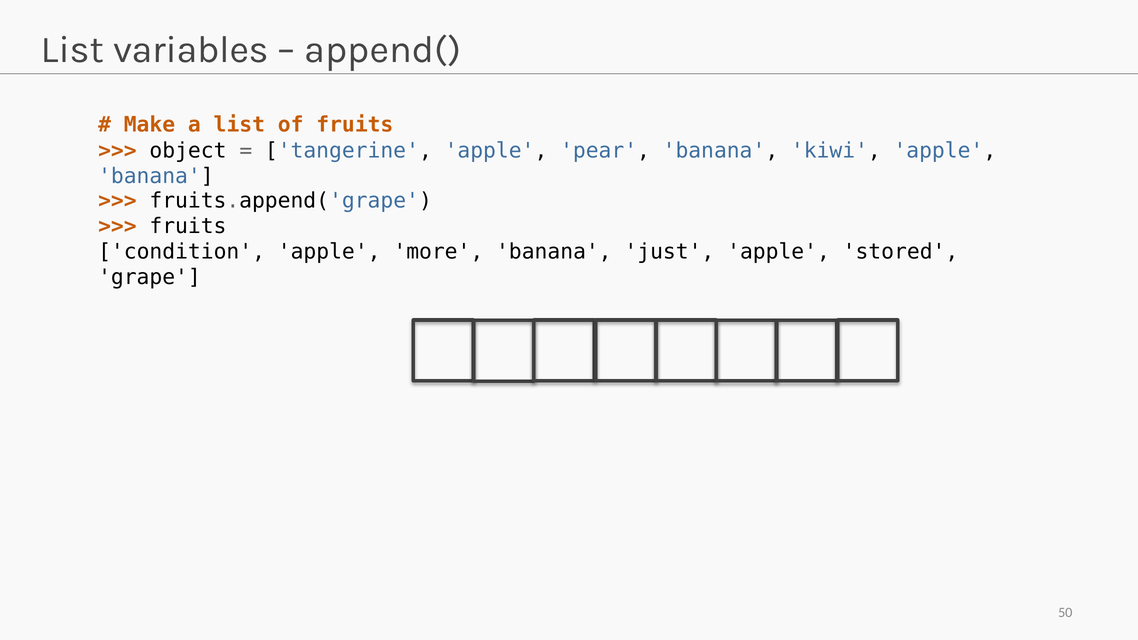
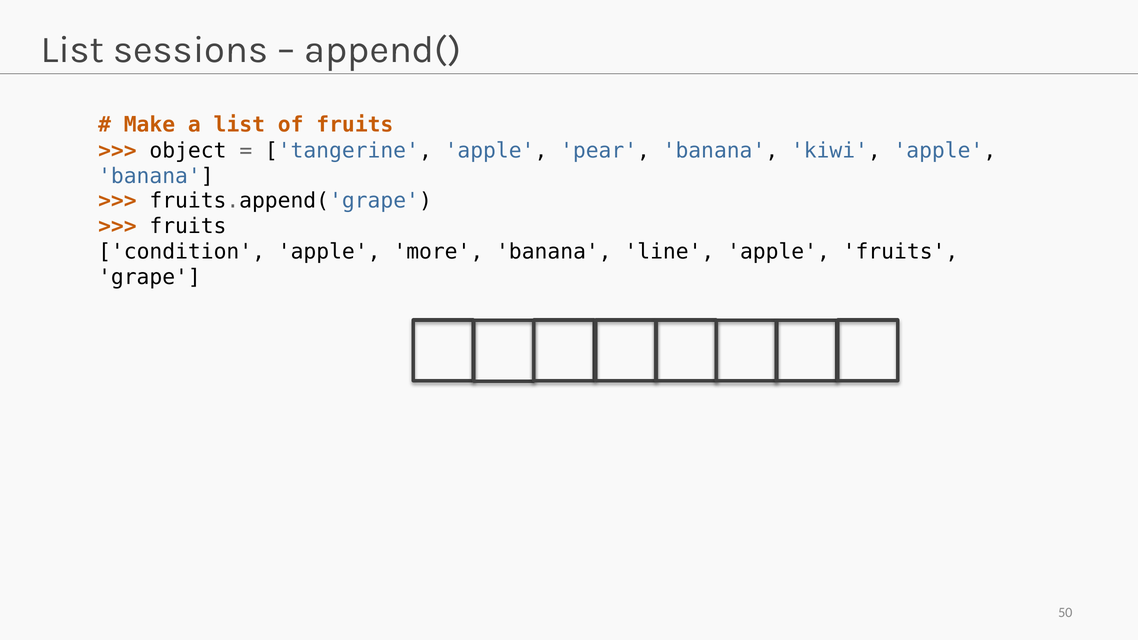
variables: variables -> sessions
just: just -> line
apple stored: stored -> fruits
